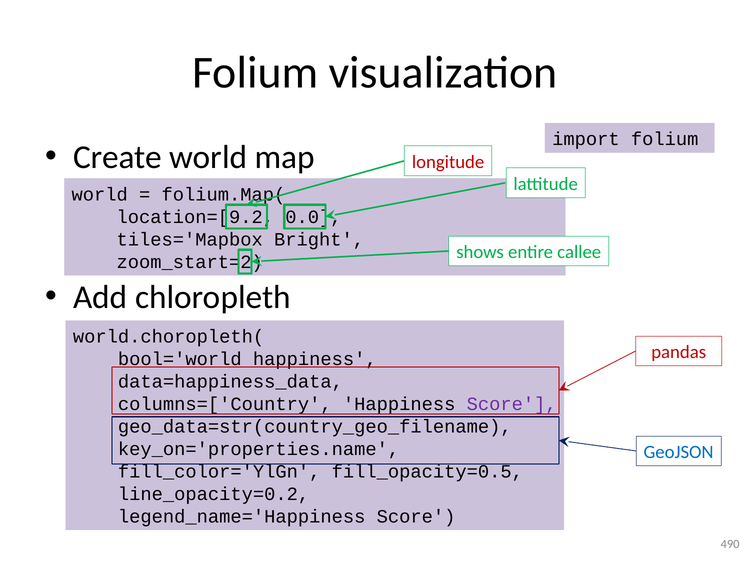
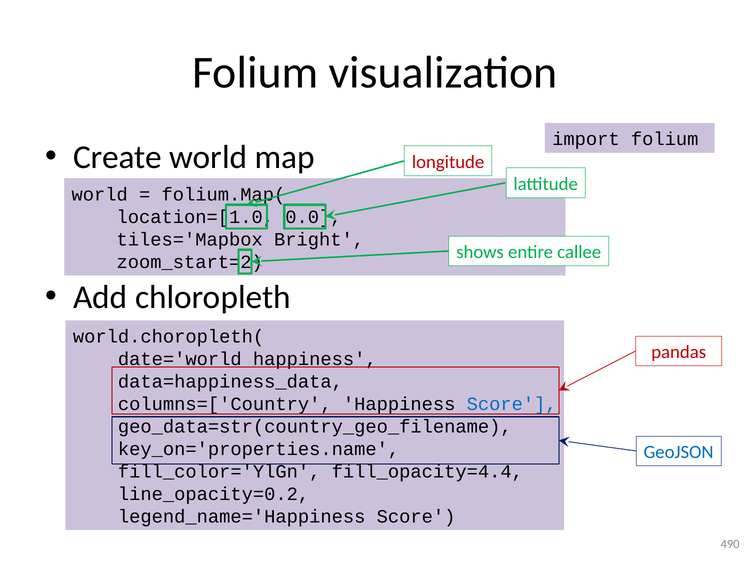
location=[9.2: location=[9.2 -> location=[1.0
bool='world: bool='world -> date='world
Score at (512, 404) colour: purple -> blue
fill_opacity=0.5: fill_opacity=0.5 -> fill_opacity=4.4
